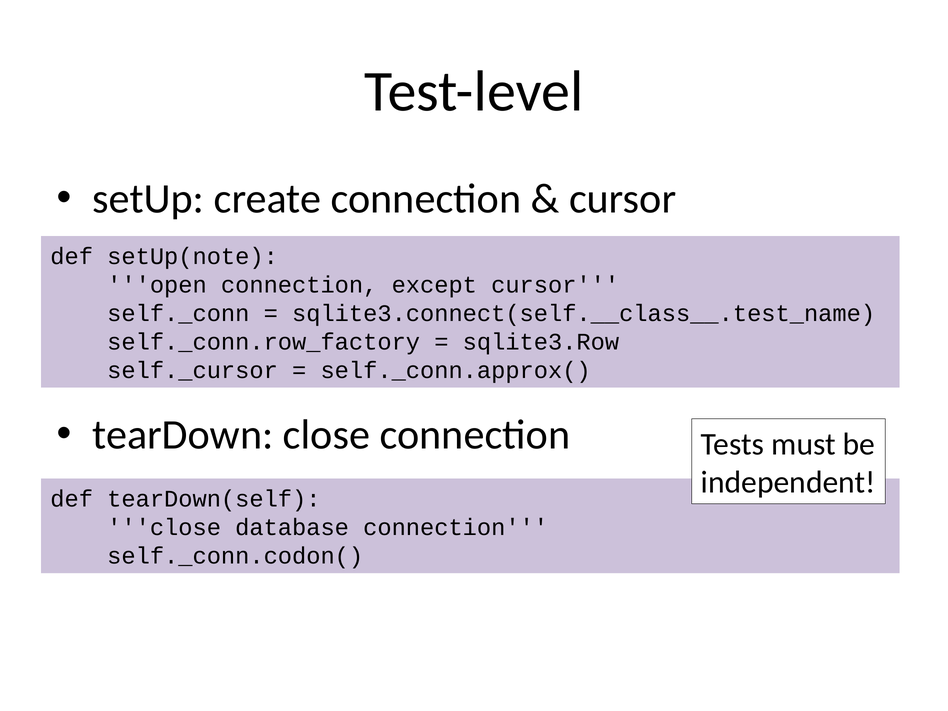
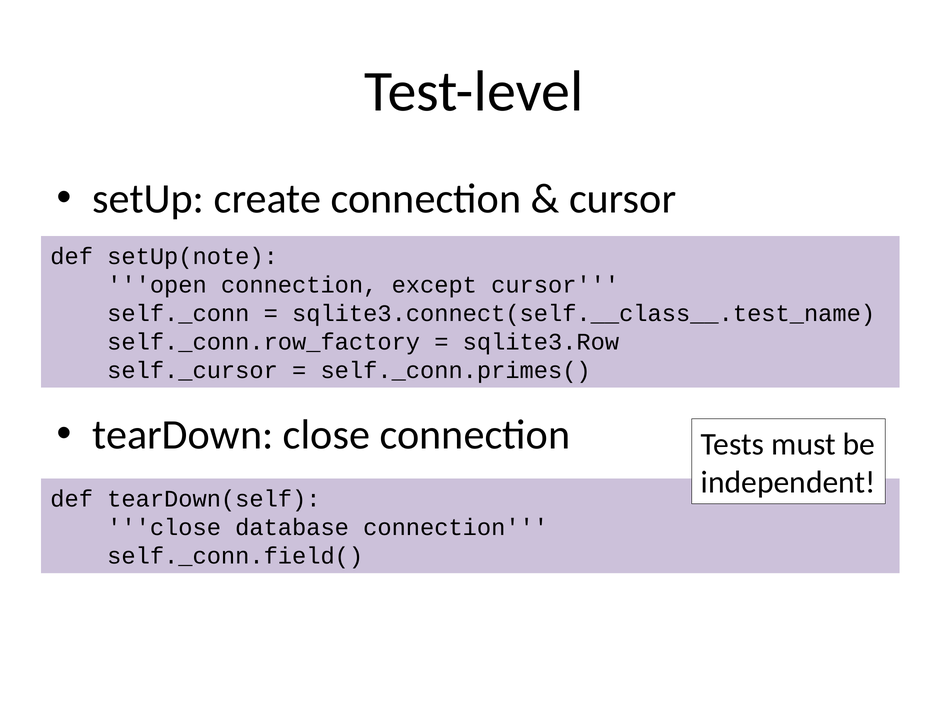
self._conn.approx(: self._conn.approx( -> self._conn.primes(
self._conn.codon(: self._conn.codon( -> self._conn.field(
